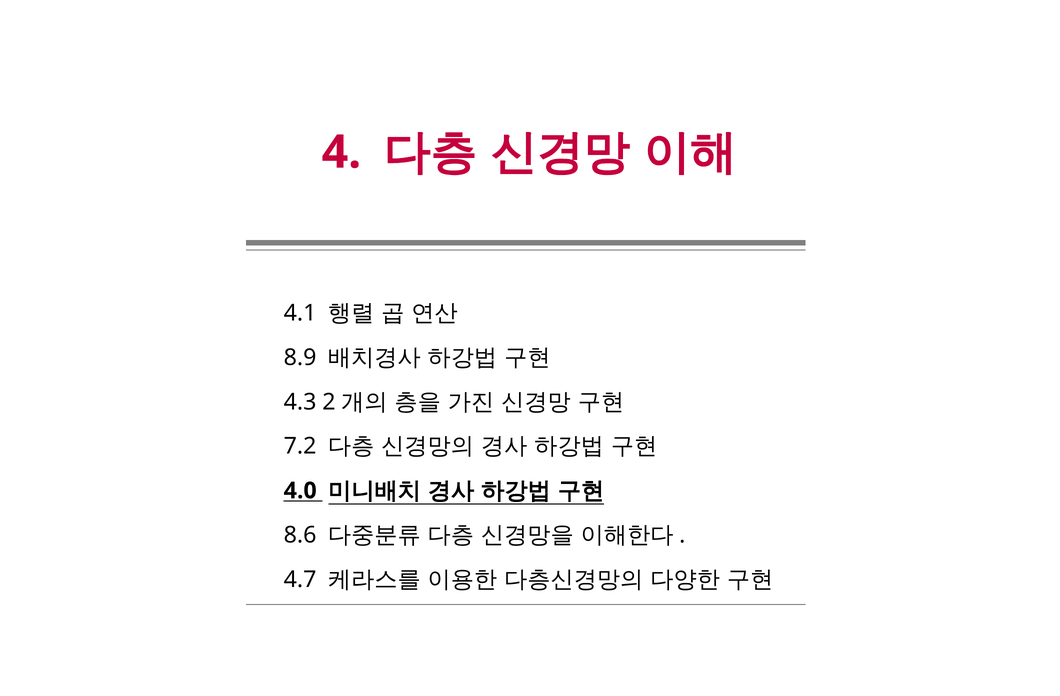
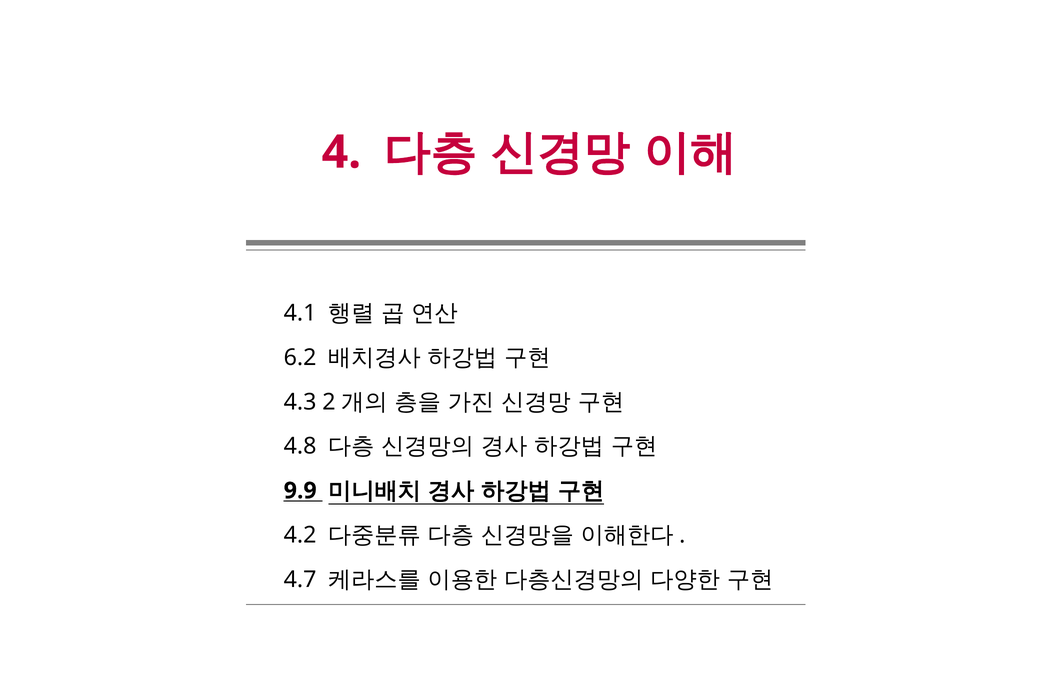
8.9: 8.9 -> 6.2
7.2: 7.2 -> 4.8
4.0: 4.0 -> 9.9
8.6: 8.6 -> 4.2
